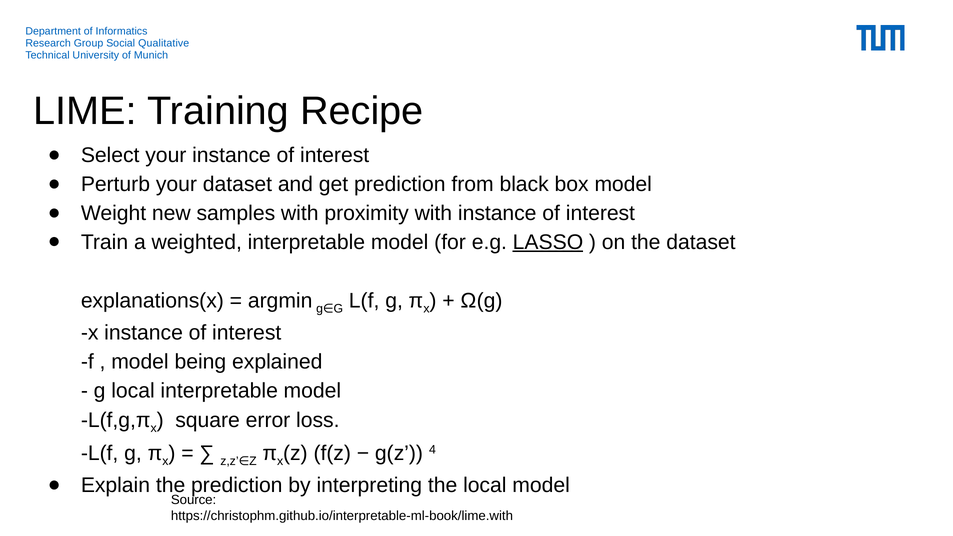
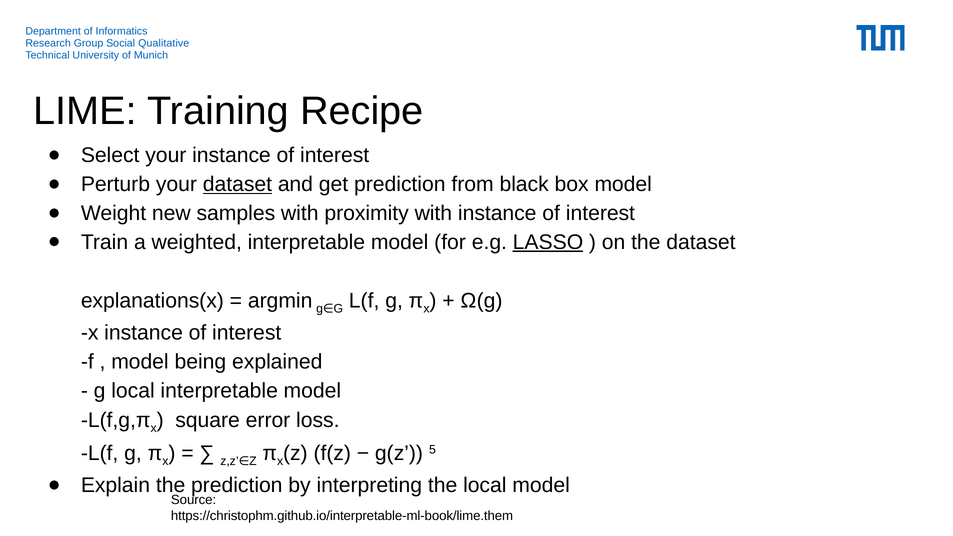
dataset at (237, 184) underline: none -> present
4: 4 -> 5
https://christophm.github.io/interpretable-ml-book/lime.with: https://christophm.github.io/interpretable-ml-book/lime.with -> https://christophm.github.io/interpretable-ml-book/lime.them
